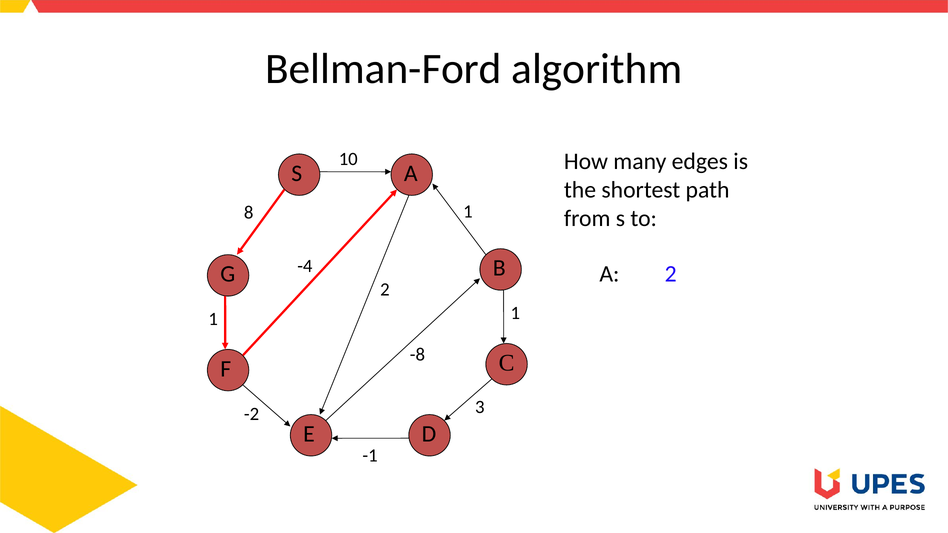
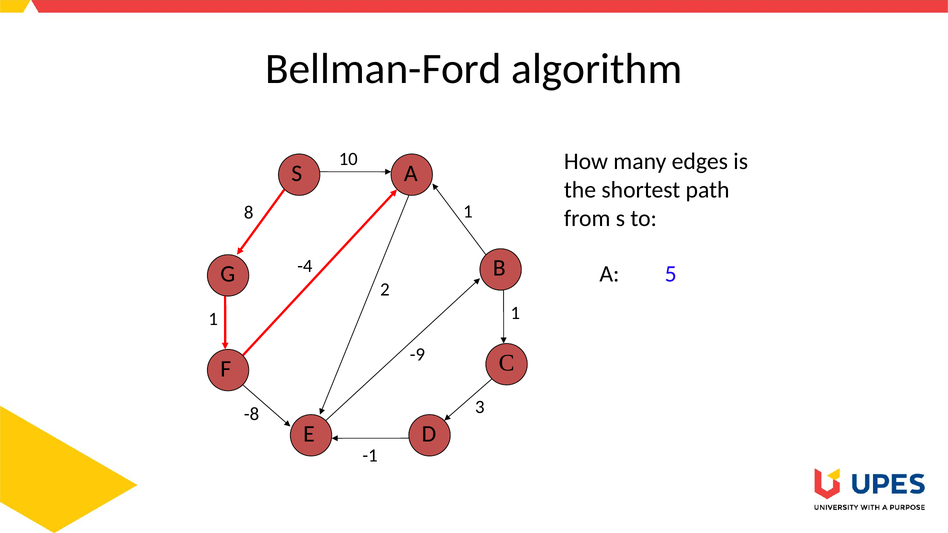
A 2: 2 -> 5
-8: -8 -> -9
-2: -2 -> -8
